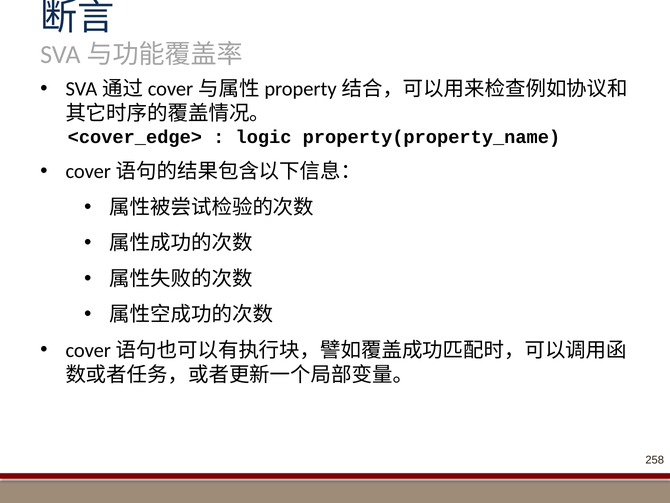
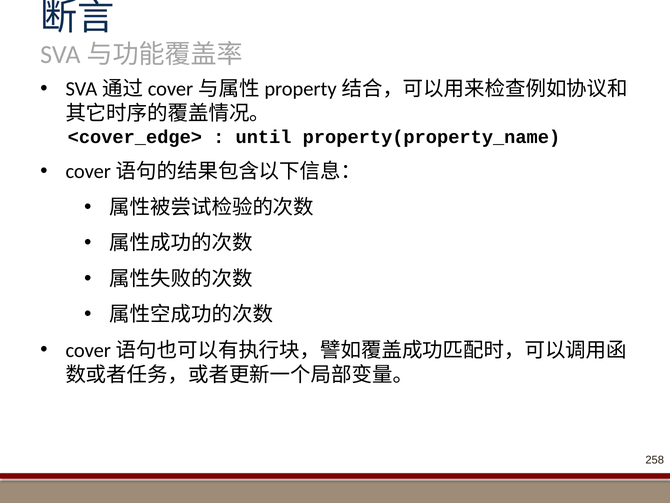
logic: logic -> until
